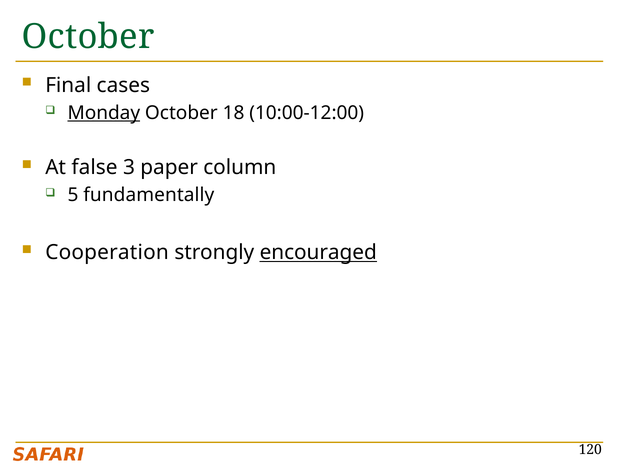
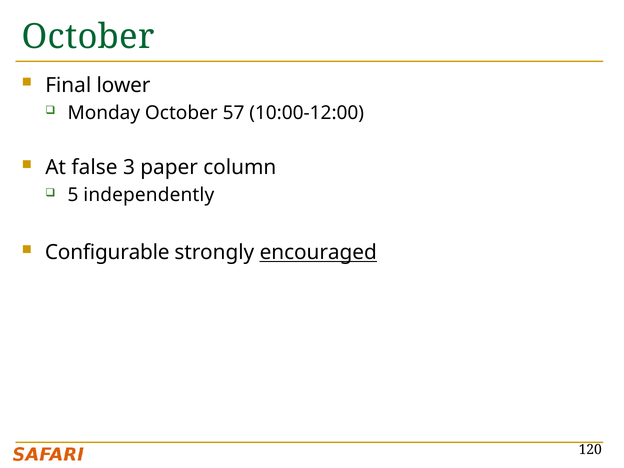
cases: cases -> lower
Monday underline: present -> none
18: 18 -> 57
fundamentally: fundamentally -> independently
Cooperation: Cooperation -> Configurable
